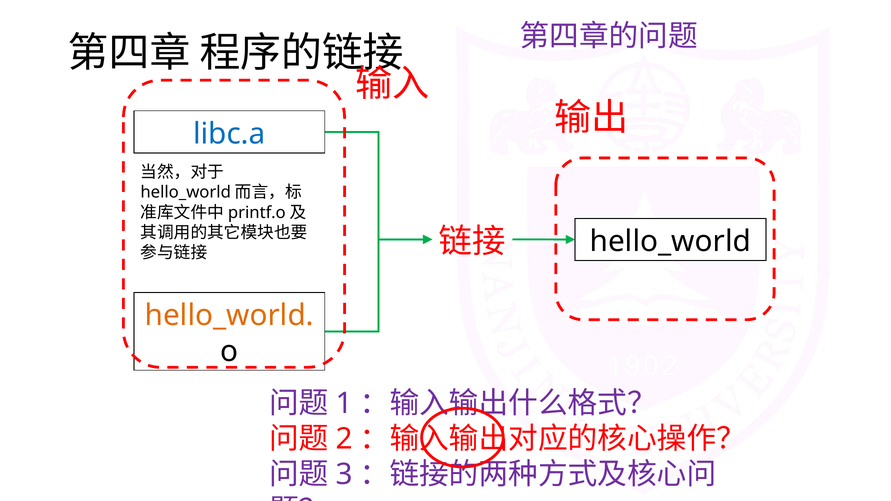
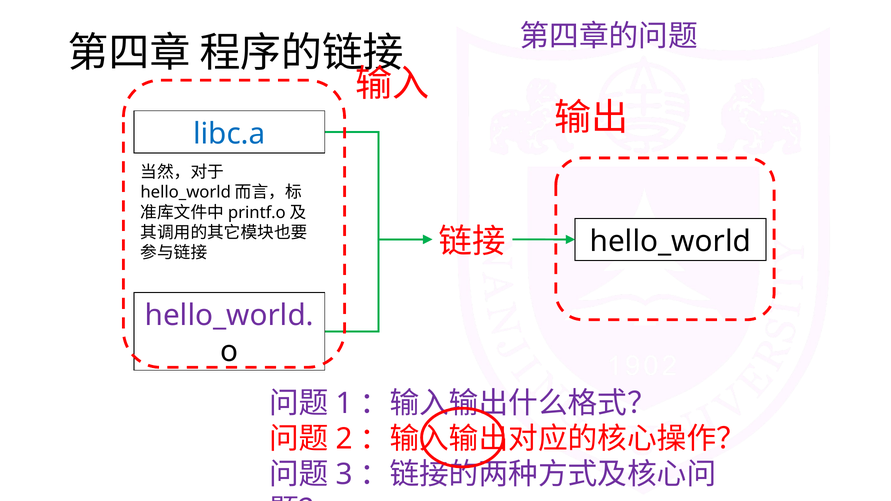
hello_world at (229, 316) colour: orange -> purple
